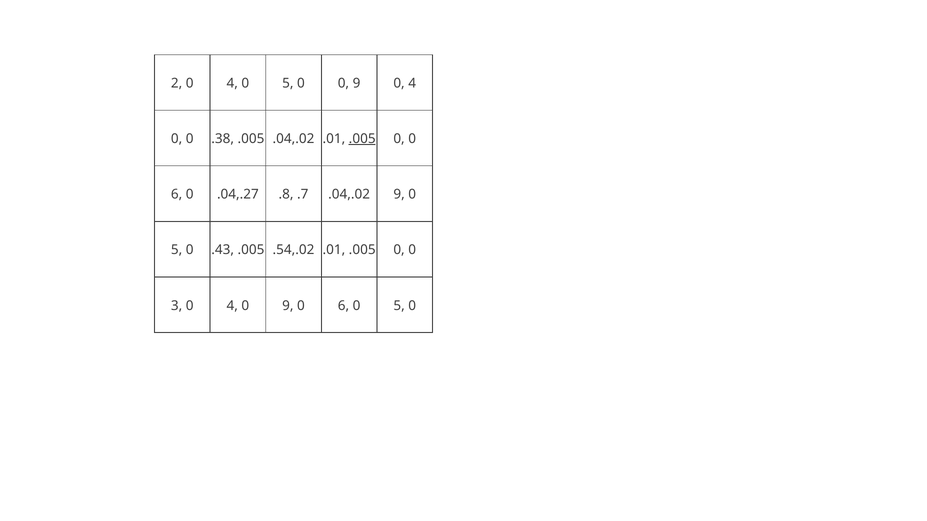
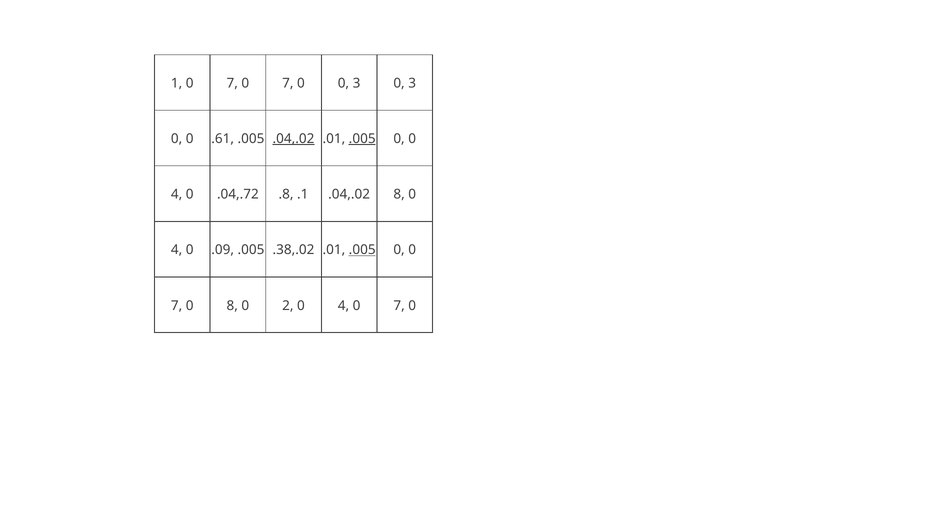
2: 2 -> 1
4 at (232, 83): 4 -> 7
5 at (288, 83): 5 -> 7
0 0 9: 9 -> 3
4 at (412, 83): 4 -> 3
.38: .38 -> .61
.04,.02 at (294, 139) underline: none -> present
6 at (177, 195): 6 -> 4
.04,.27: .04,.27 -> .04,.72
.7: .7 -> .1
.04,.02 9: 9 -> 8
5 at (177, 250): 5 -> 4
.43: .43 -> .09
.54,.02: .54,.02 -> .38,.02
.005 at (362, 250) underline: none -> present
3 at (177, 306): 3 -> 7
4 at (232, 306): 4 -> 8
9 at (288, 306): 9 -> 2
6 at (344, 306): 6 -> 4
5 at (399, 306): 5 -> 7
